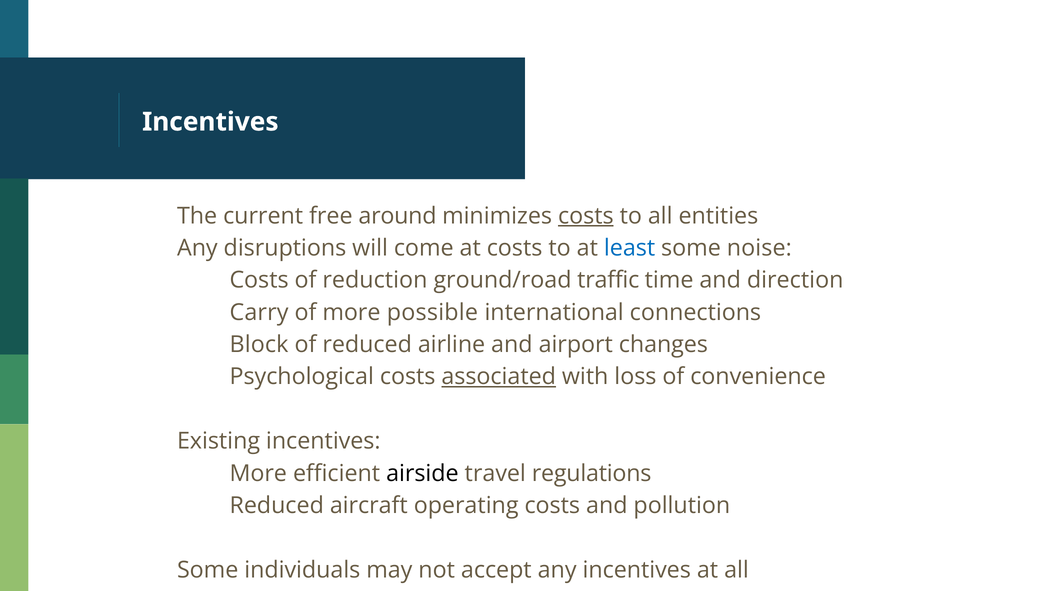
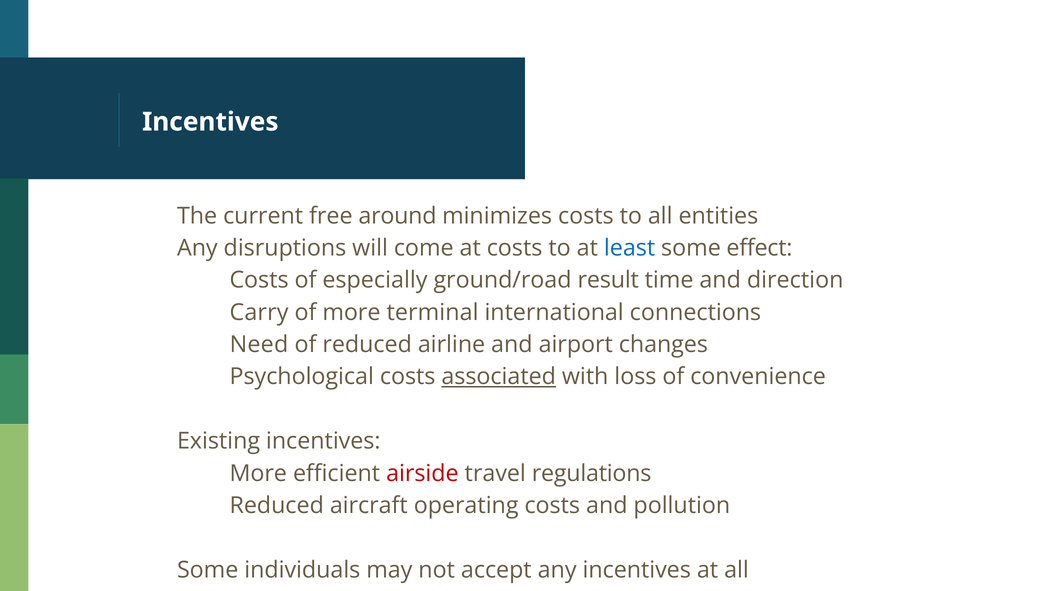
costs at (586, 216) underline: present -> none
noise: noise -> effect
reduction: reduction -> especially
traffic: traffic -> result
possible: possible -> terminal
Block: Block -> Need
airside colour: black -> red
